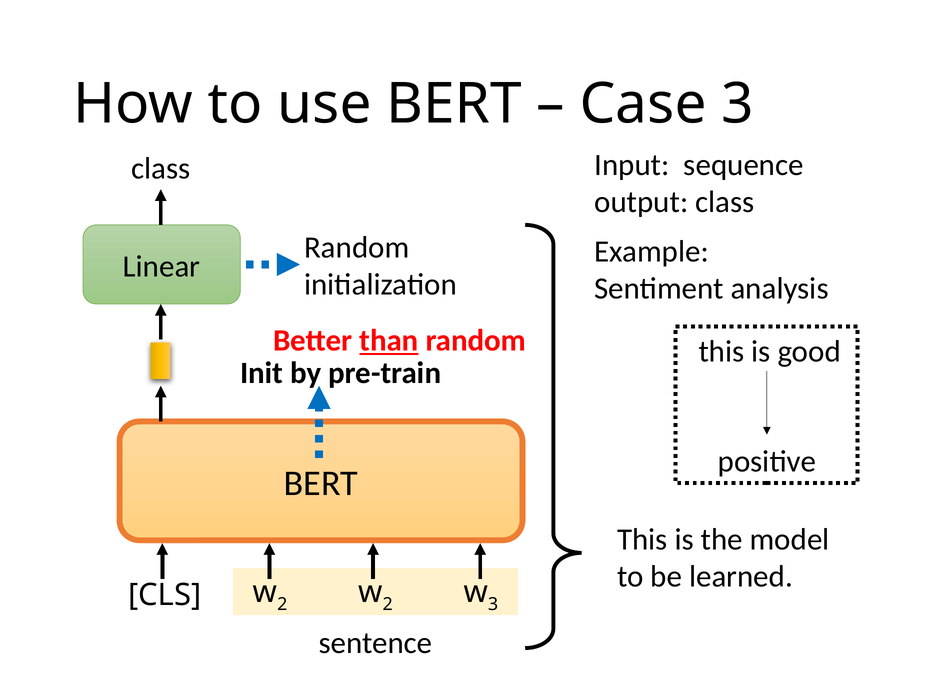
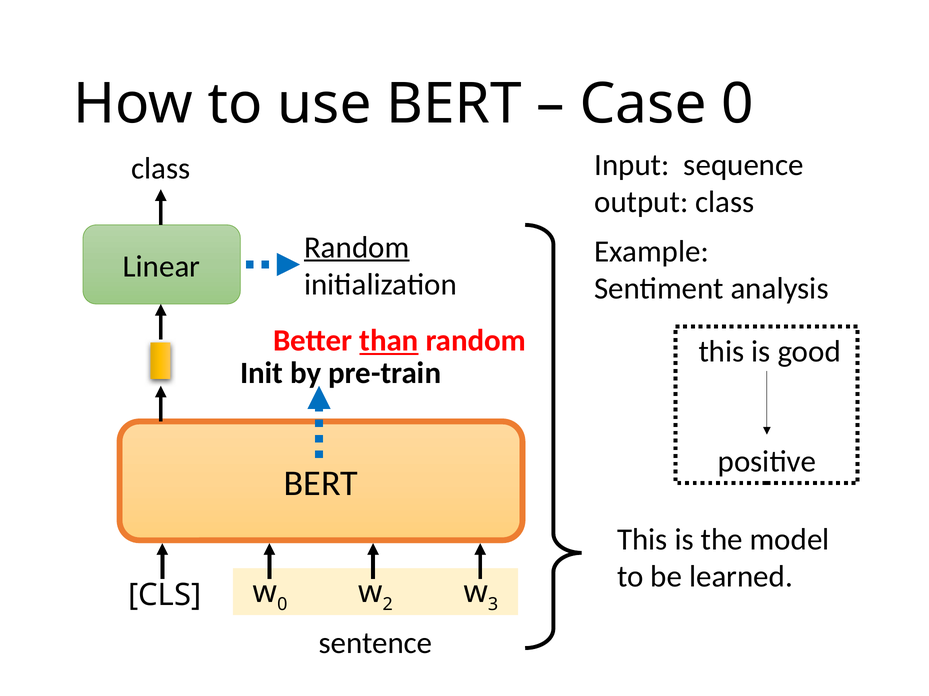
Case 3: 3 -> 0
Random at (357, 248) underline: none -> present
2 at (282, 605): 2 -> 0
